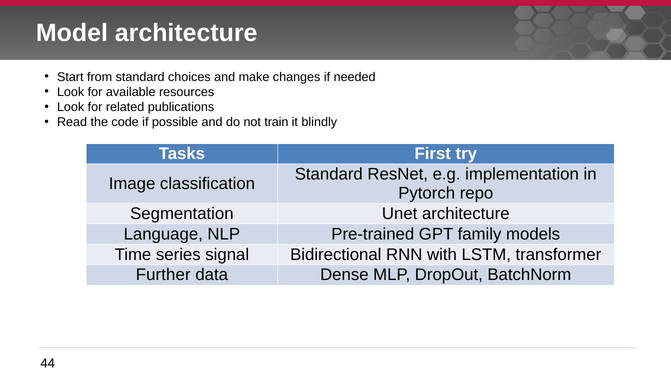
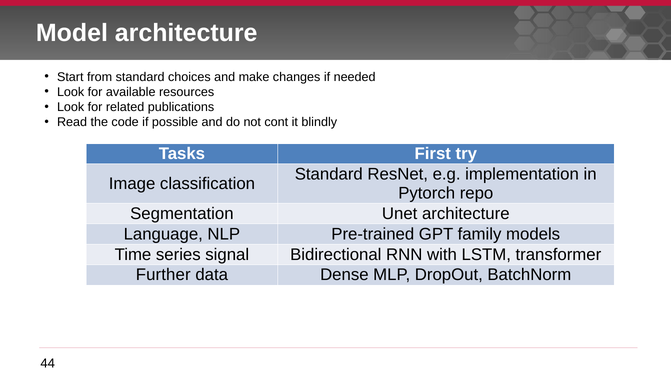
train: train -> cont
